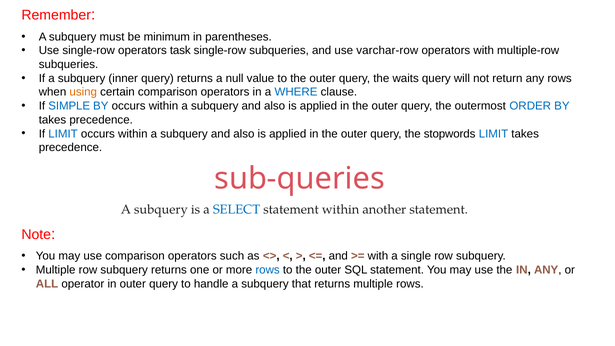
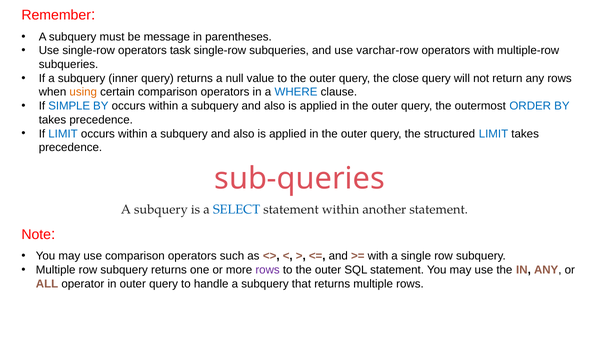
minimum: minimum -> message
waits: waits -> close
stopwords: stopwords -> structured
rows at (268, 270) colour: blue -> purple
